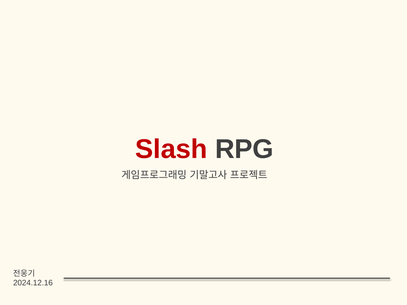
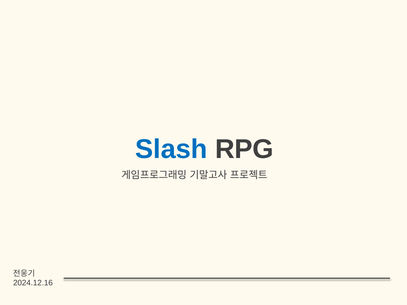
Slash colour: red -> blue
